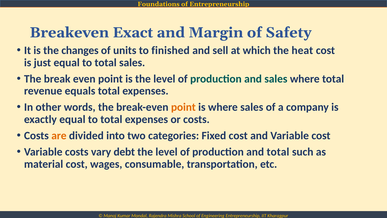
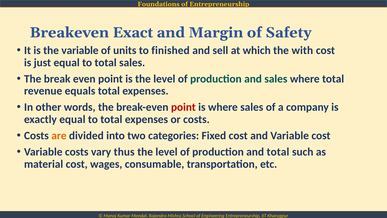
the changes: changes -> variable
heat: heat -> with
point at (183, 107) colour: orange -> red
debt: debt -> thus
